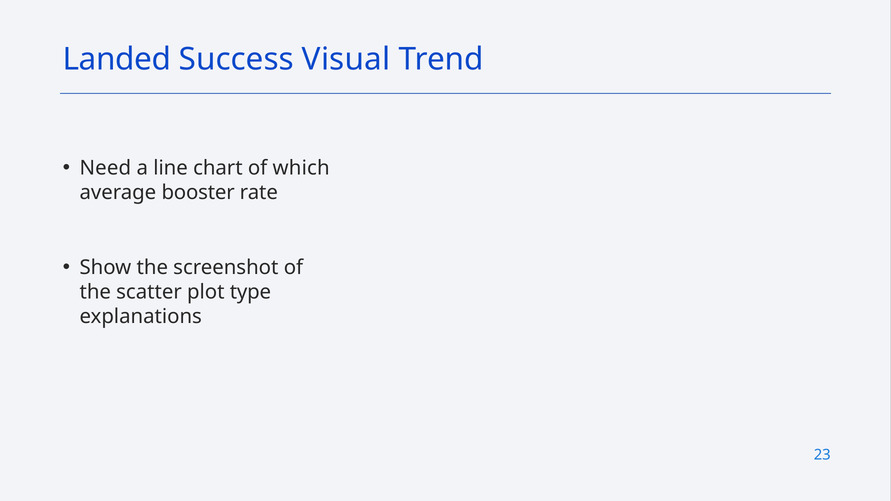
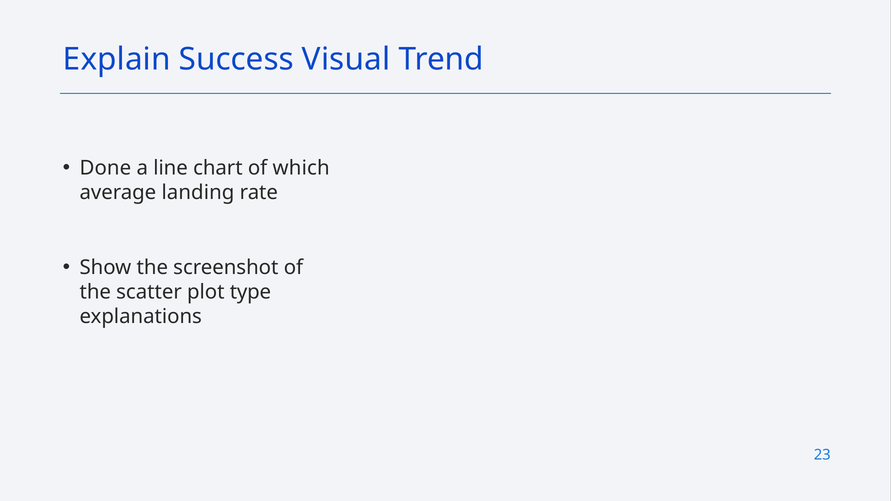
Landed: Landed -> Explain
Need: Need -> Done
booster: booster -> landing
